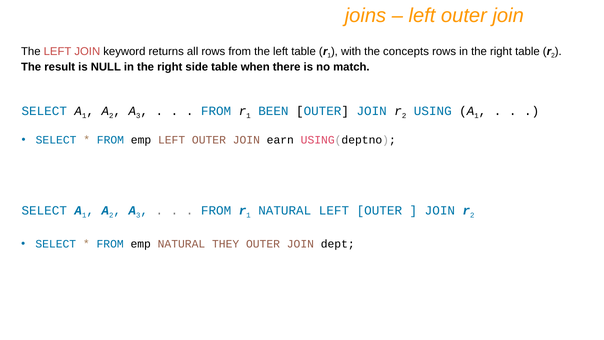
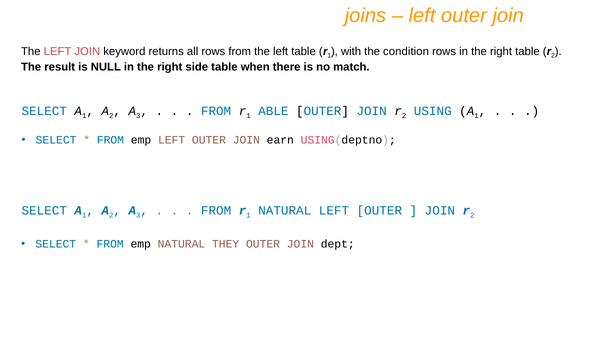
concepts: concepts -> condition
BEEN: BEEN -> ABLE
